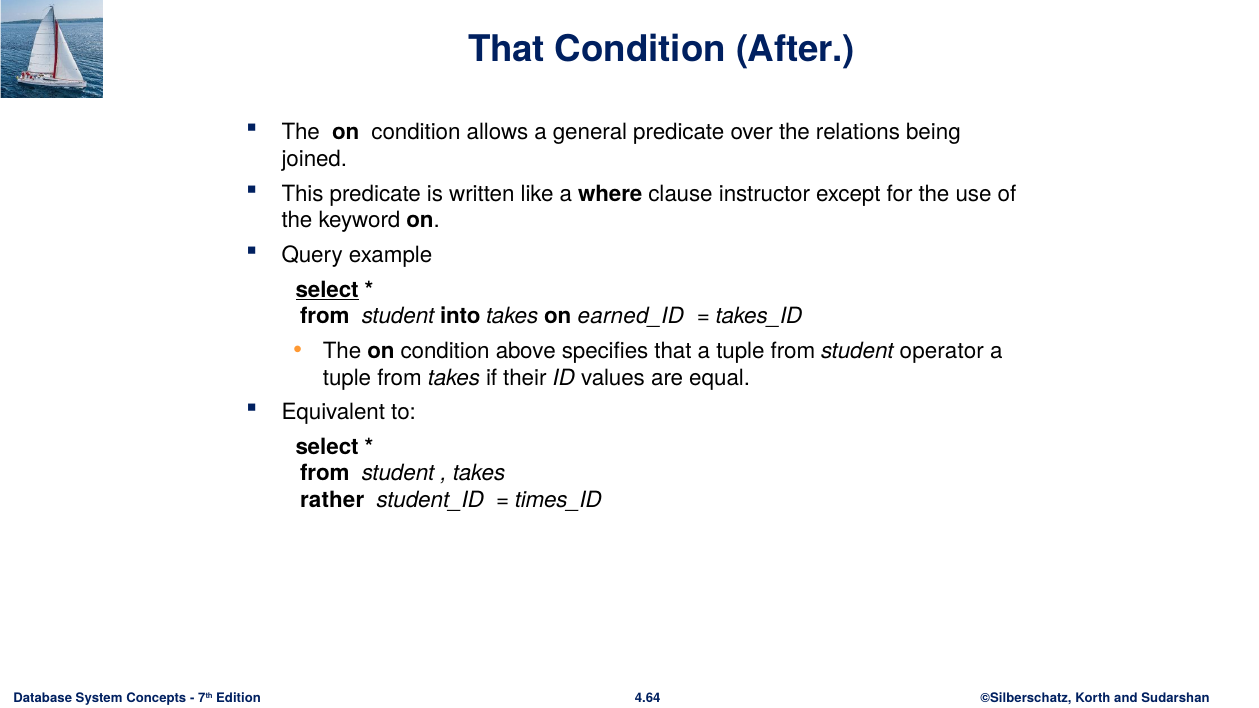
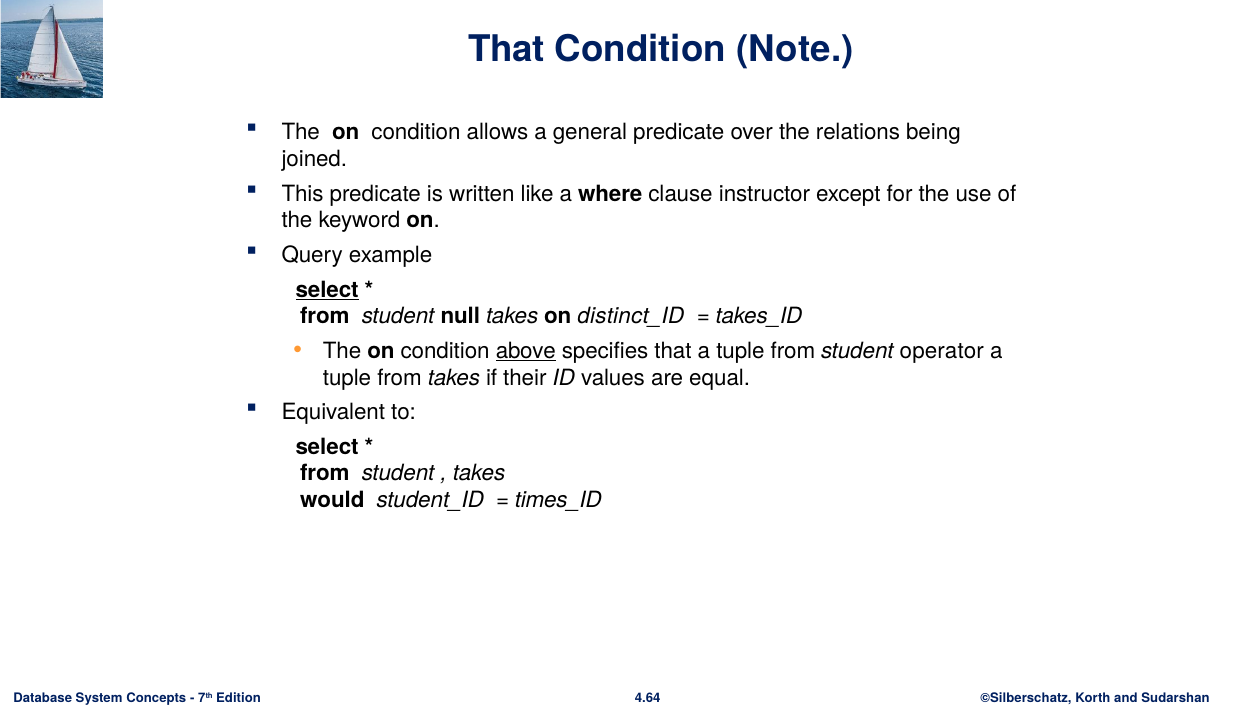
After: After -> Note
into: into -> null
earned_ID: earned_ID -> distinct_ID
above underline: none -> present
rather: rather -> would
